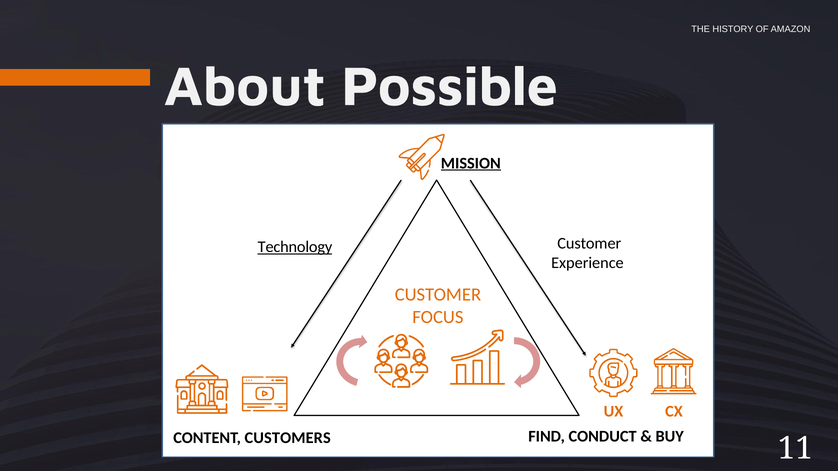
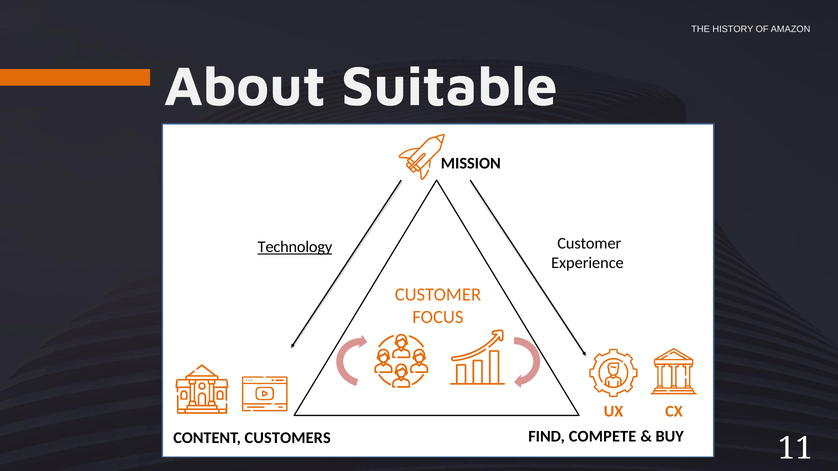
Possible: Possible -> Suitable
MISSION underline: present -> none
CONDUCT: CONDUCT -> COMPETE
